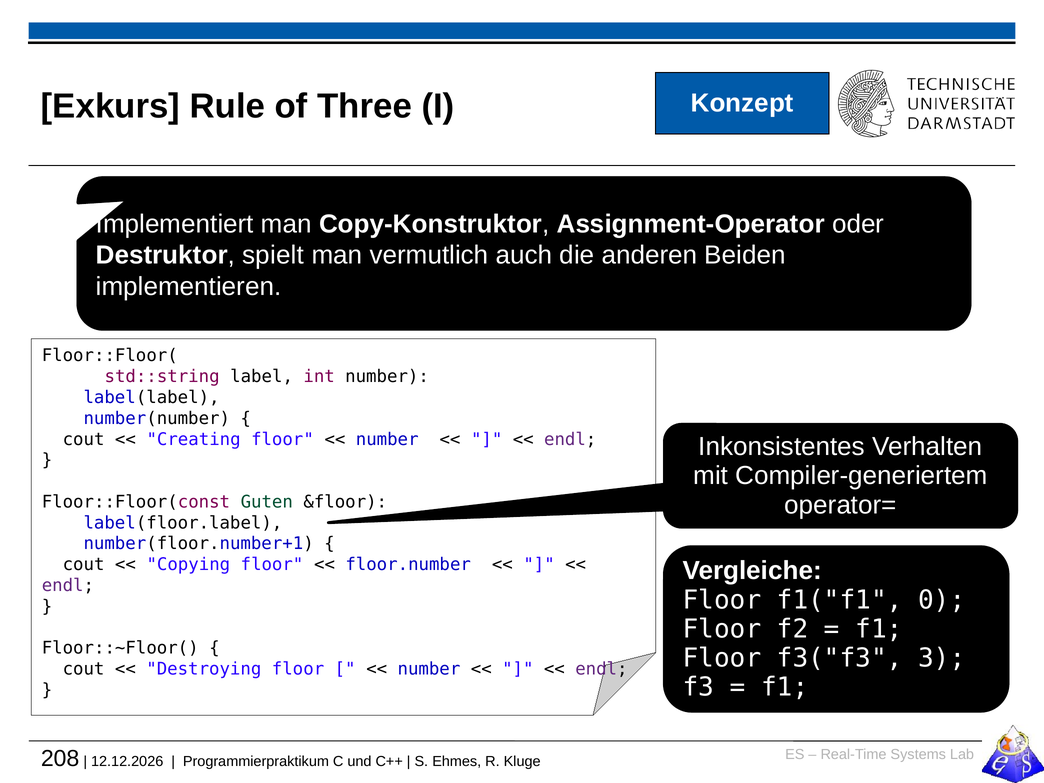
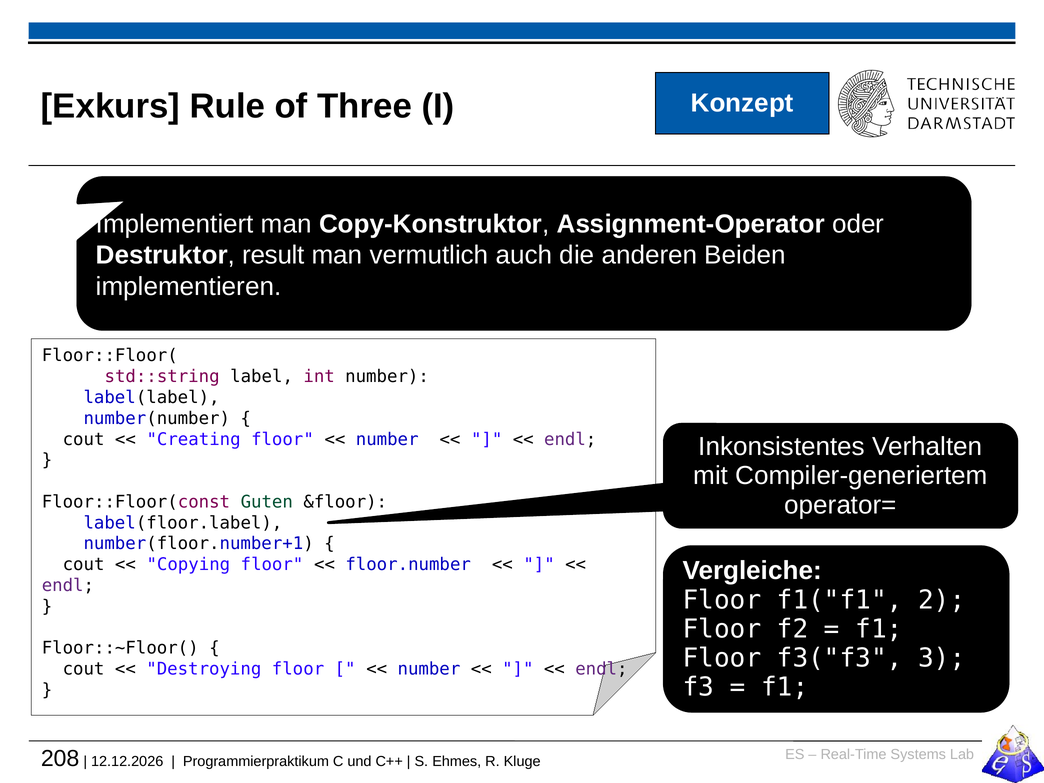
spielt: spielt -> result
0: 0 -> 2
